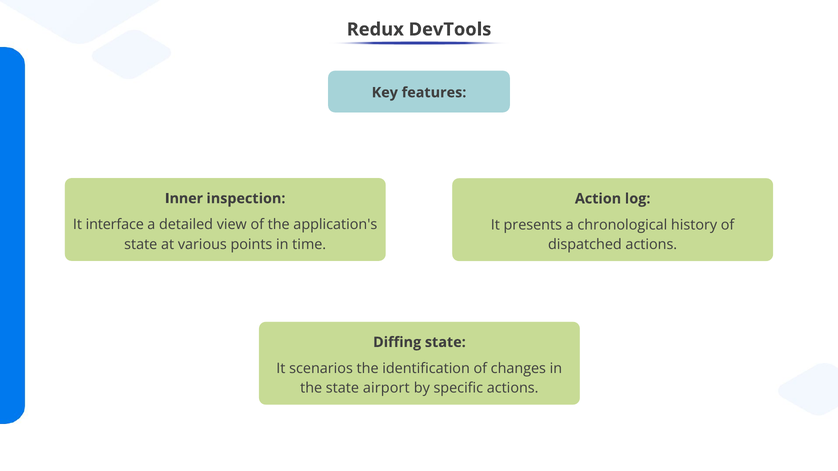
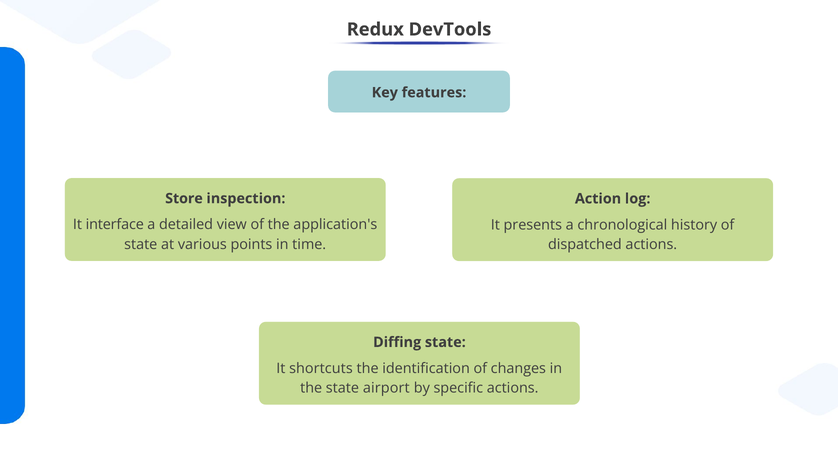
Inner: Inner -> Store
scenarios: scenarios -> shortcuts
